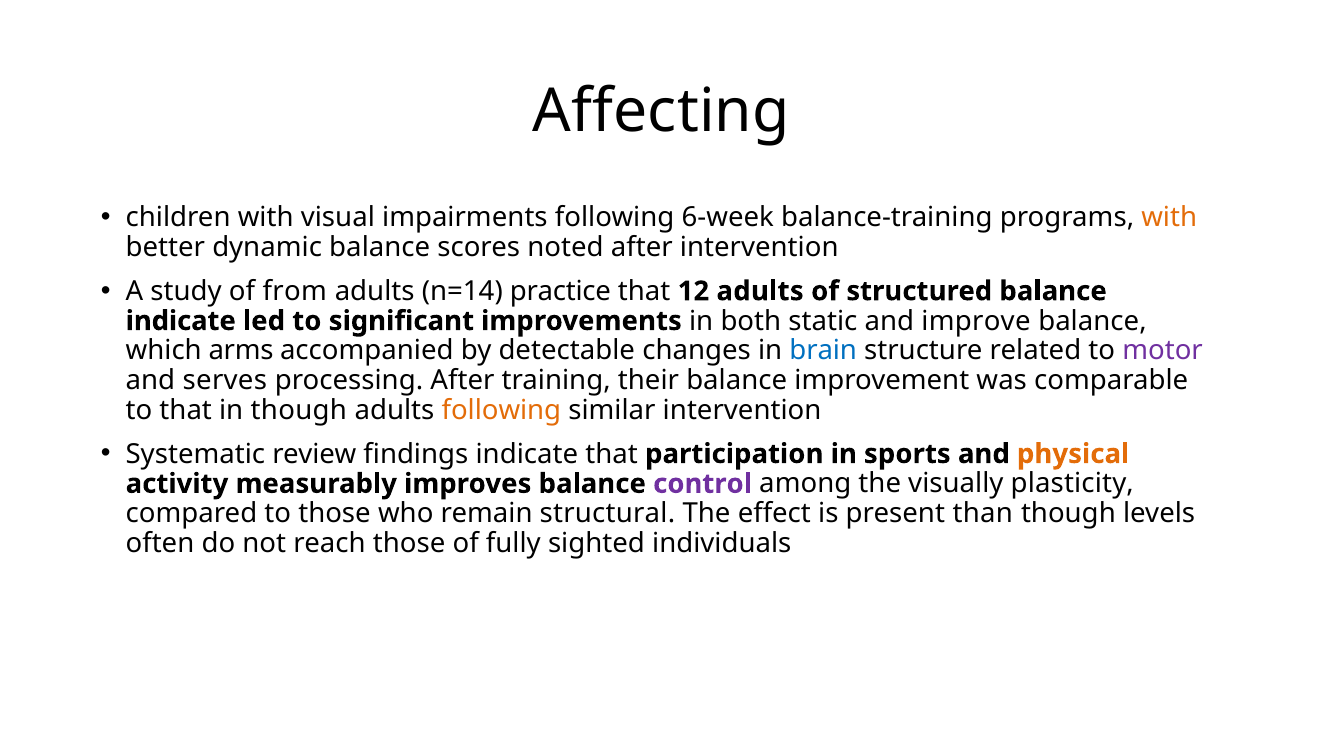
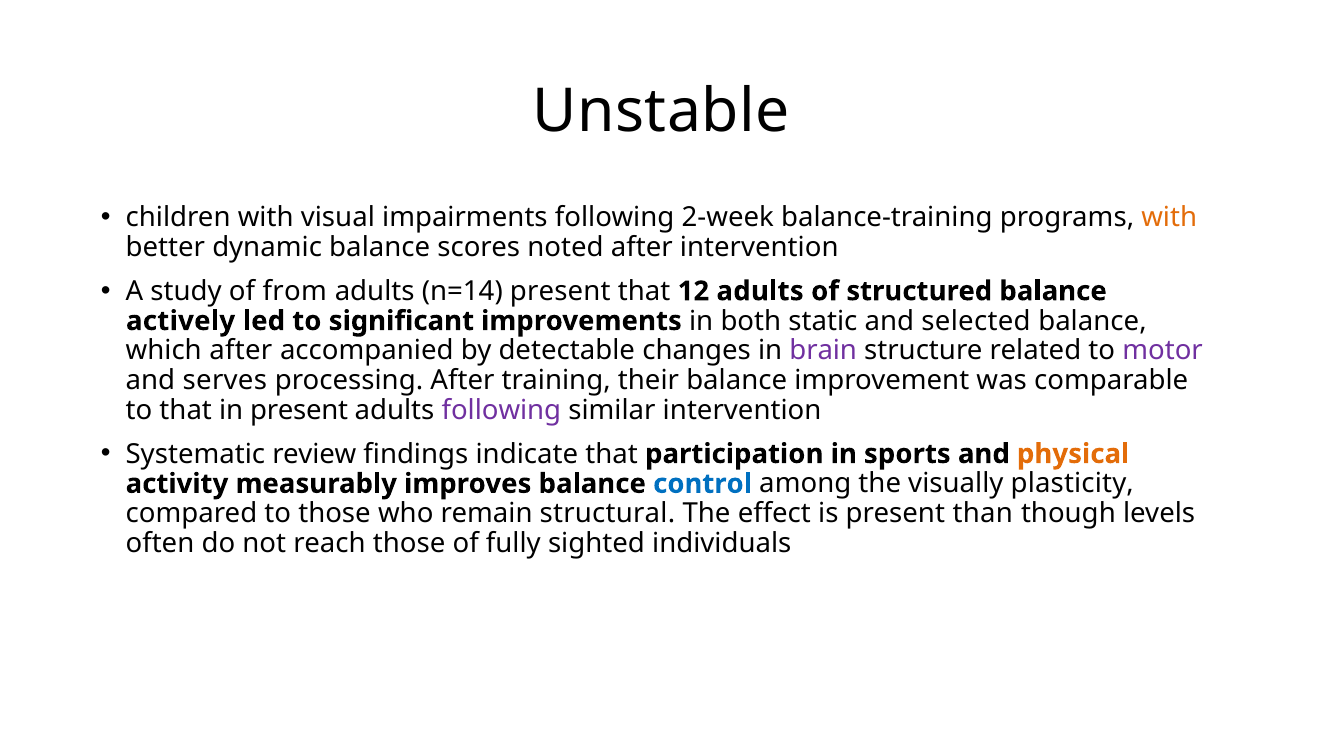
Affecting: Affecting -> Unstable
6-week: 6-week -> 2-week
n=14 practice: practice -> present
indicate at (181, 321): indicate -> actively
improve: improve -> selected
which arms: arms -> after
brain colour: blue -> purple
in though: though -> present
following at (501, 410) colour: orange -> purple
control colour: purple -> blue
